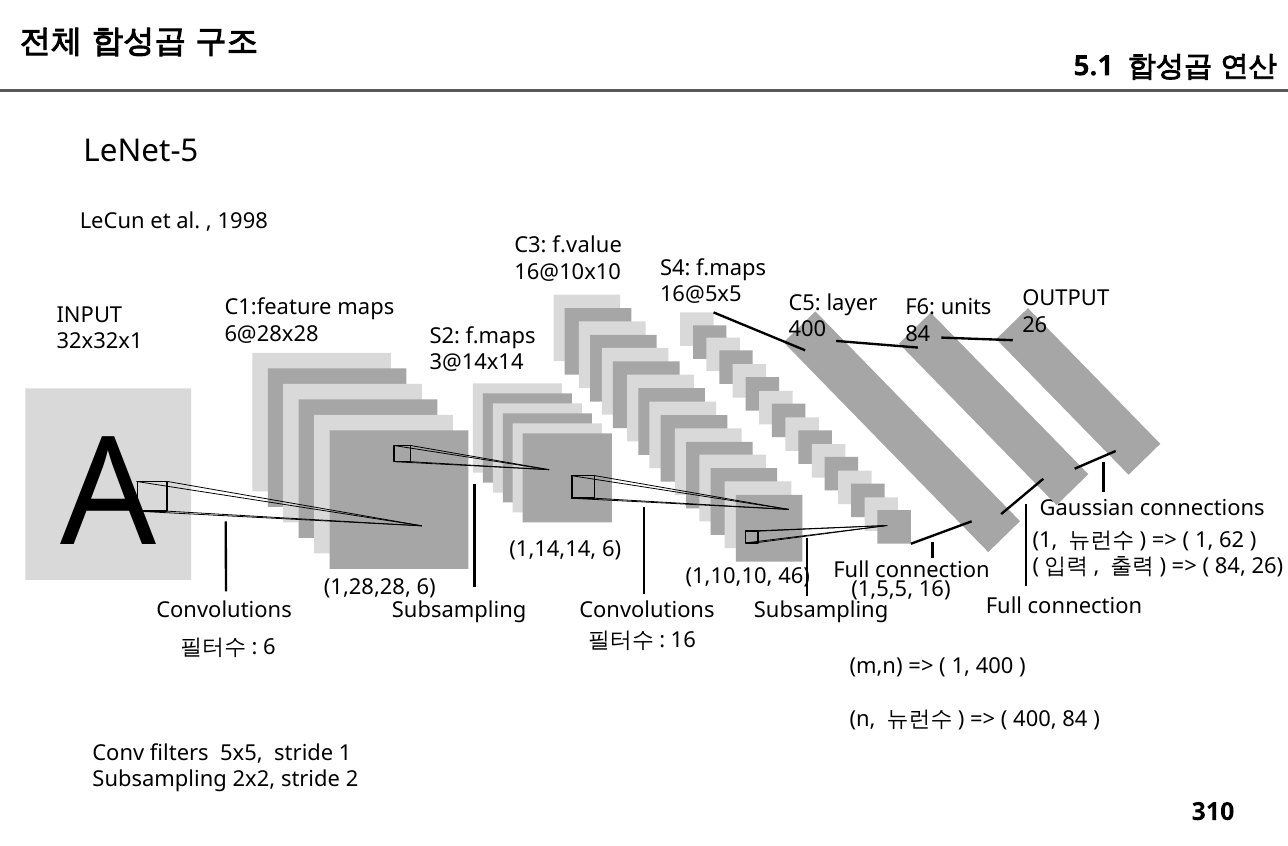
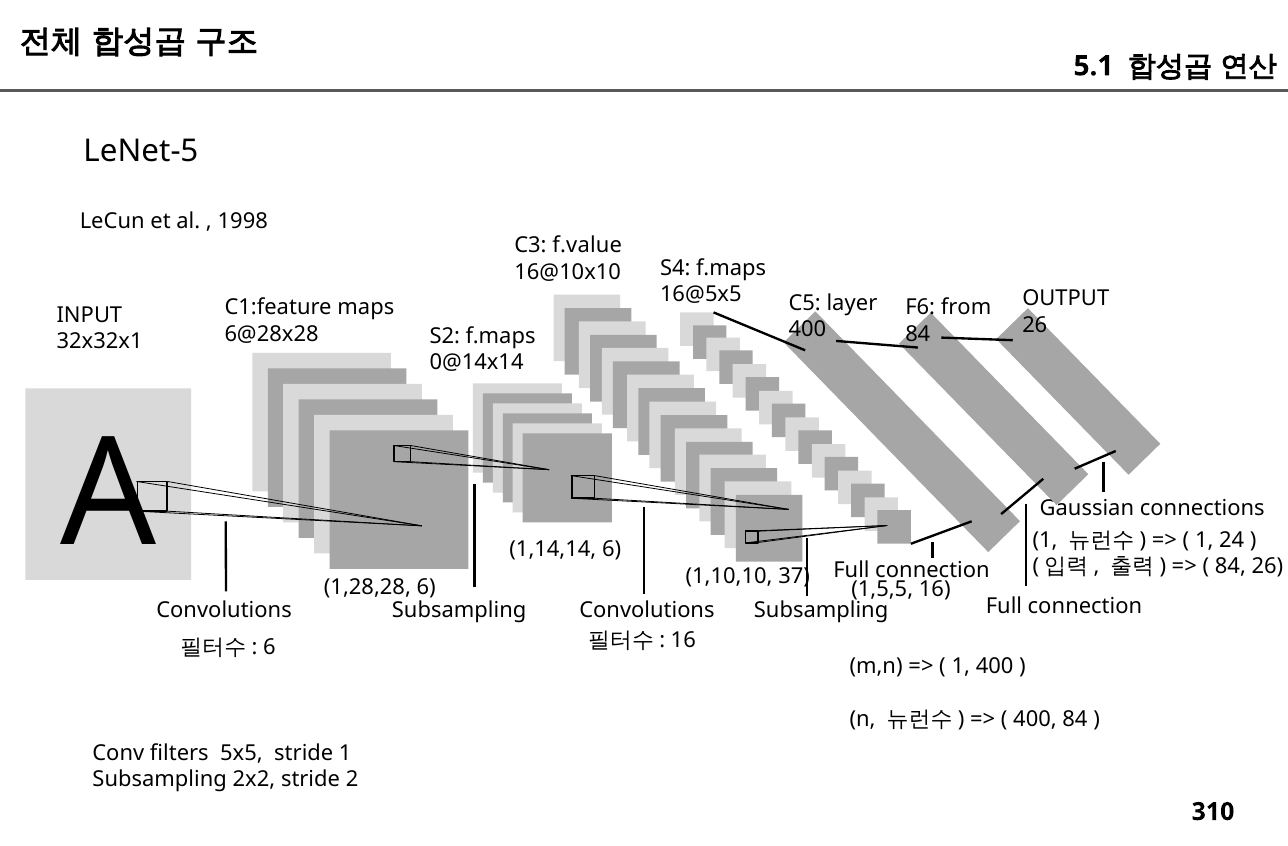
units: units -> from
3@14x14: 3@14x14 -> 0@14x14
62: 62 -> 24
46: 46 -> 37
